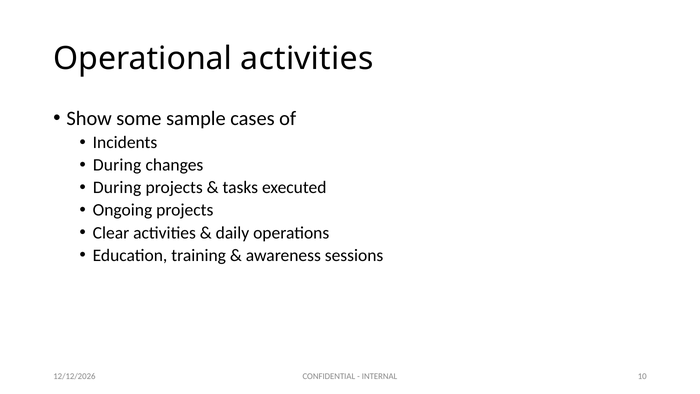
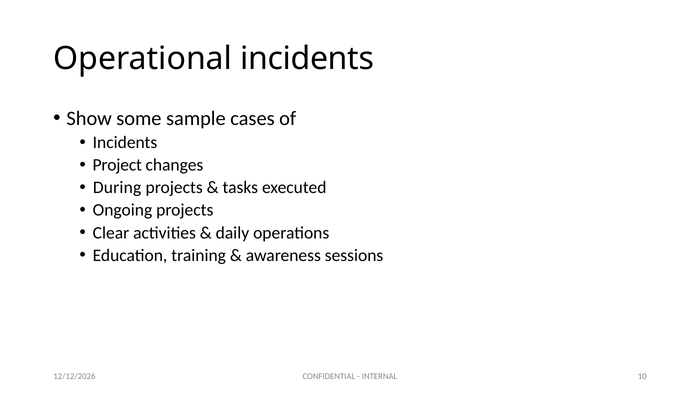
Operational activities: activities -> incidents
During at (117, 165): During -> Project
